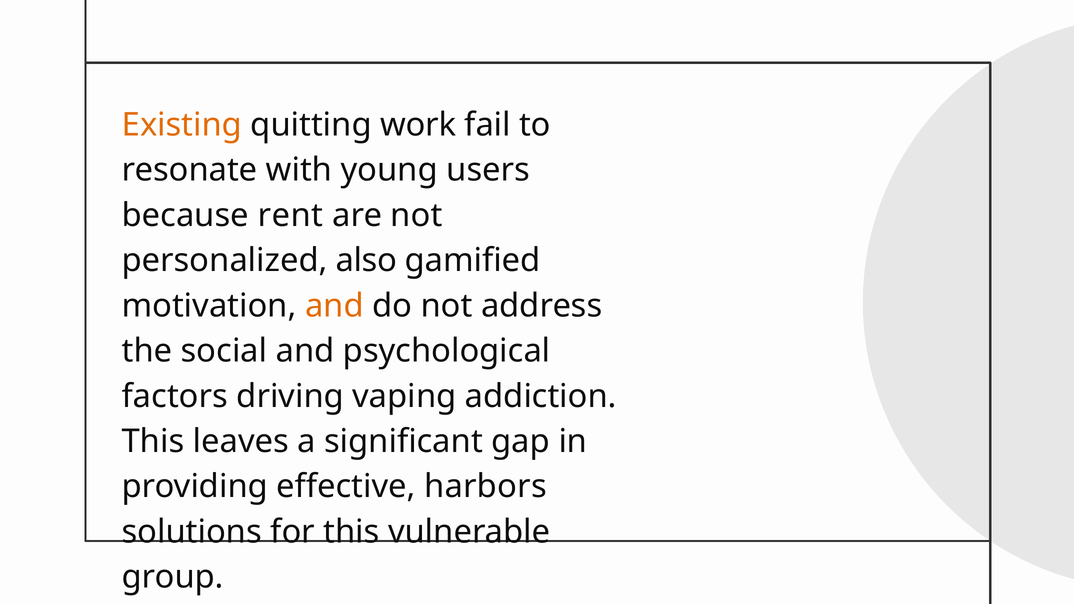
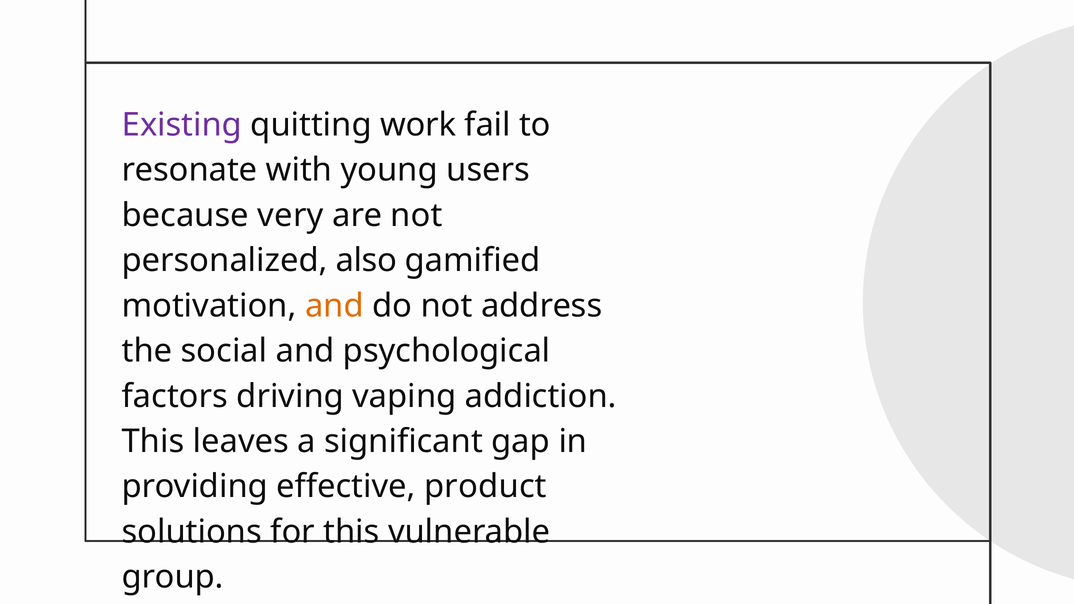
Existing colour: orange -> purple
rent: rent -> very
harbors: harbors -> product
